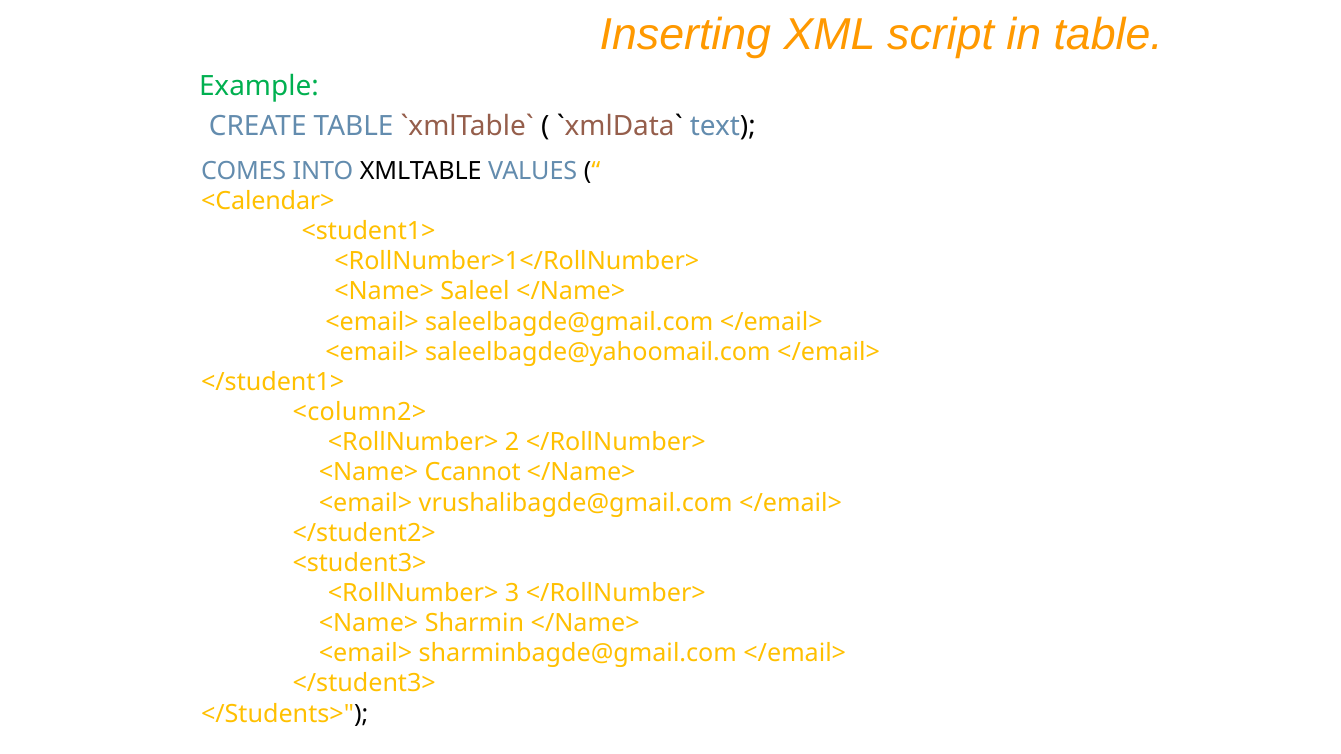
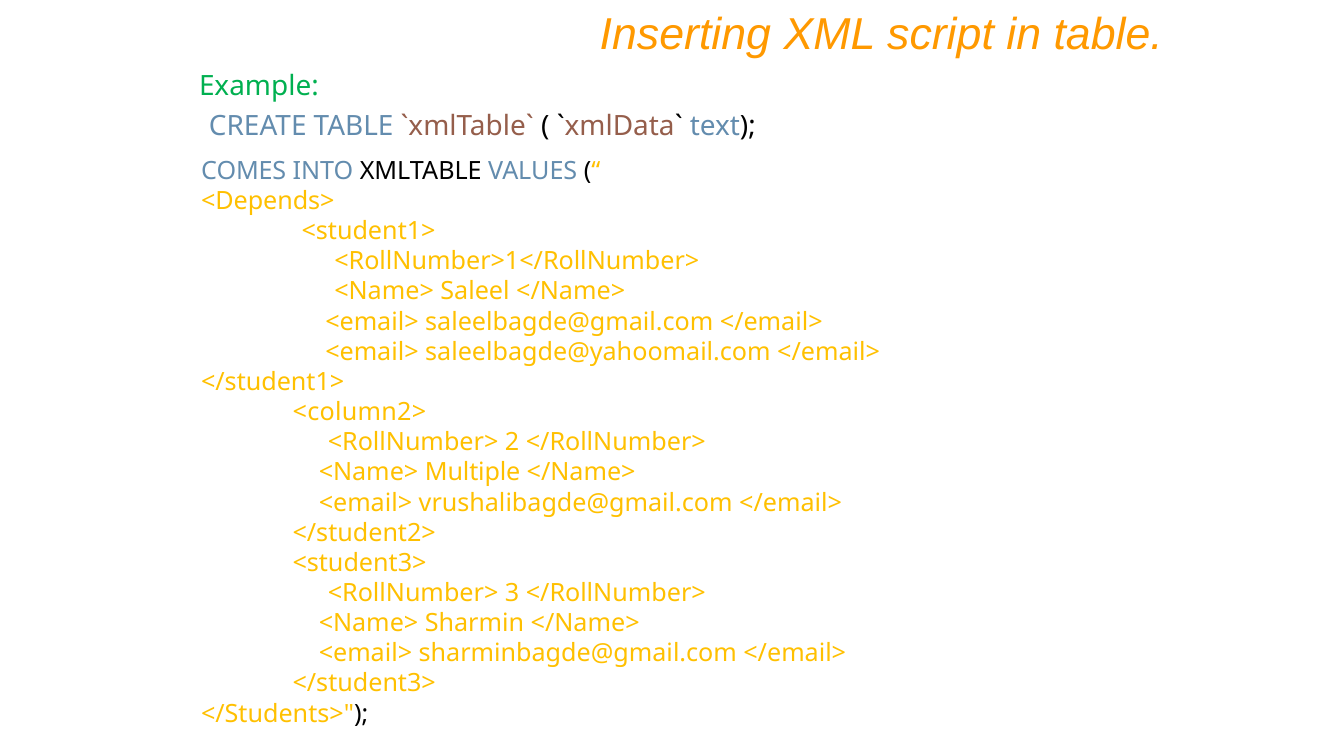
<Calendar>: <Calendar> -> <Depends>
Ccannot: Ccannot -> Multiple
